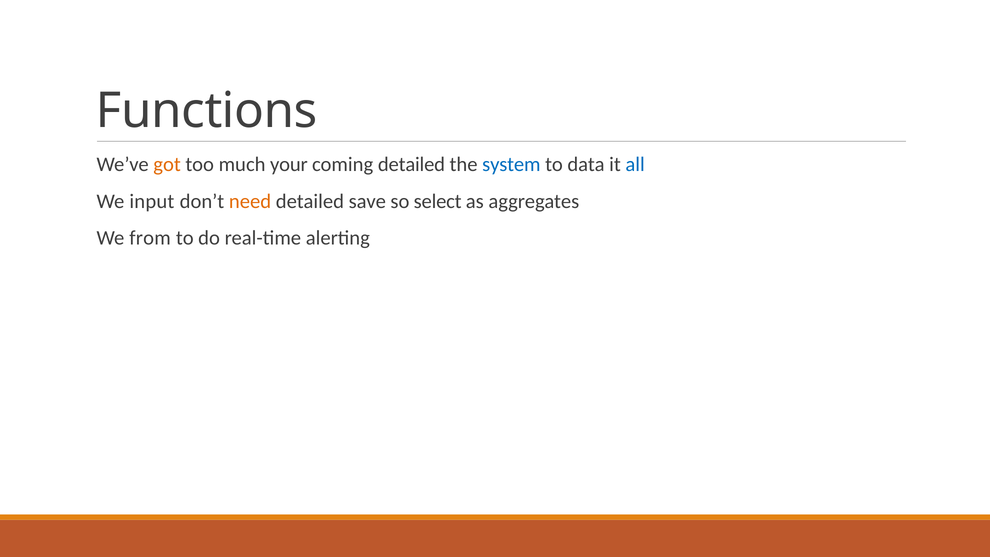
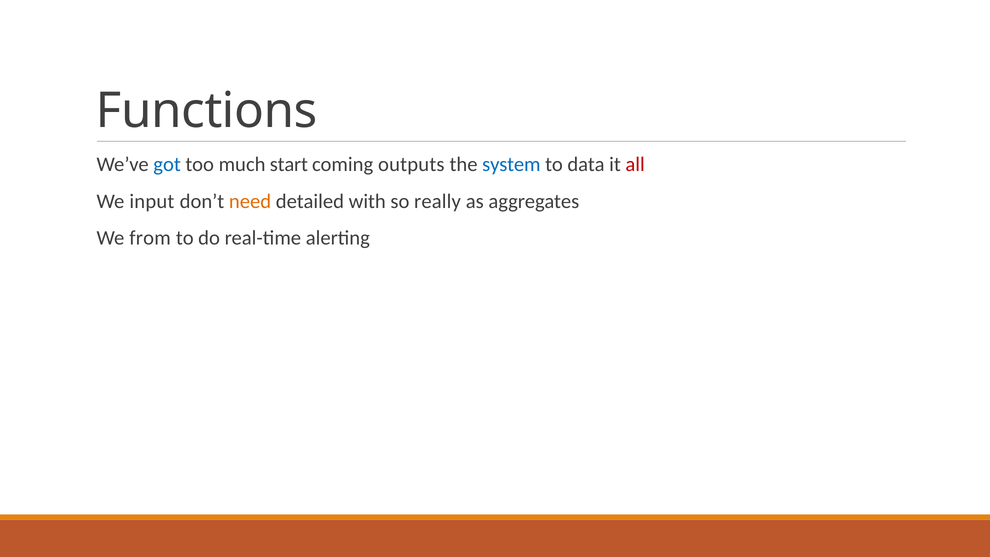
got colour: orange -> blue
your: your -> start
coming detailed: detailed -> outputs
all colour: blue -> red
save: save -> with
select: select -> really
